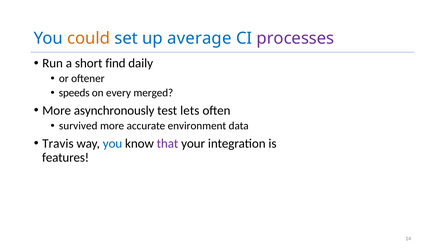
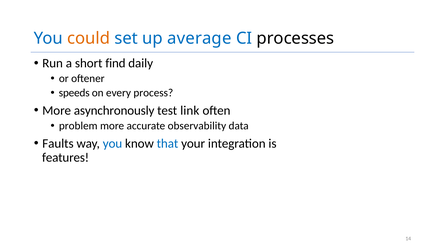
processes colour: purple -> black
merged: merged -> process
lets: lets -> link
survived: survived -> problem
environment: environment -> observability
Travis: Travis -> Faults
that colour: purple -> blue
